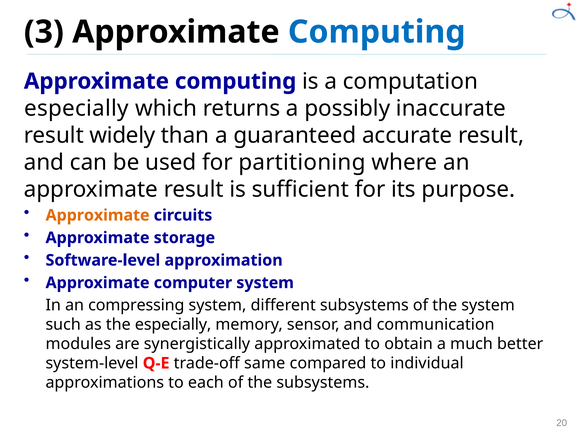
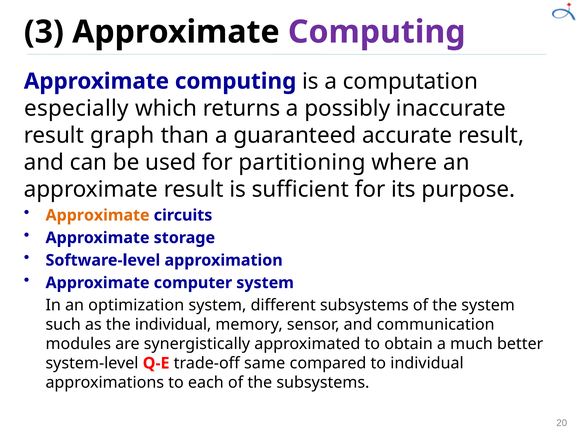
Computing at (377, 32) colour: blue -> purple
widely: widely -> graph
compressing: compressing -> optimization
the especially: especially -> individual
